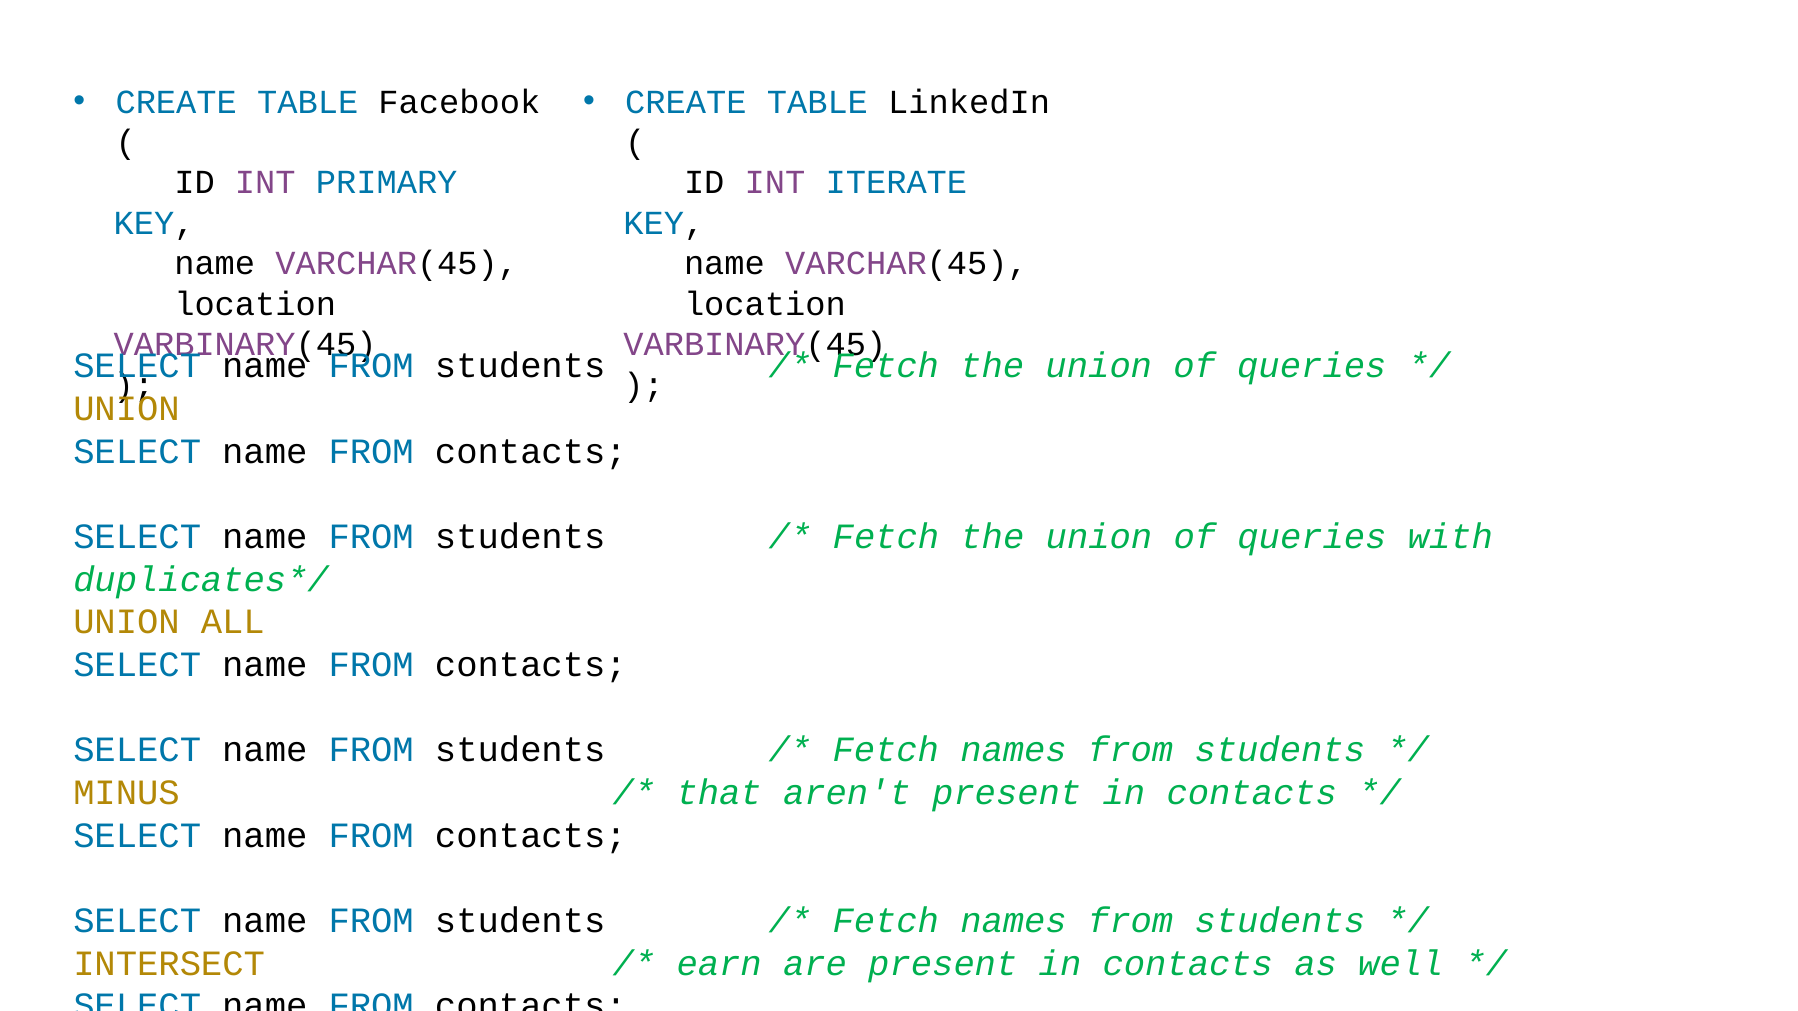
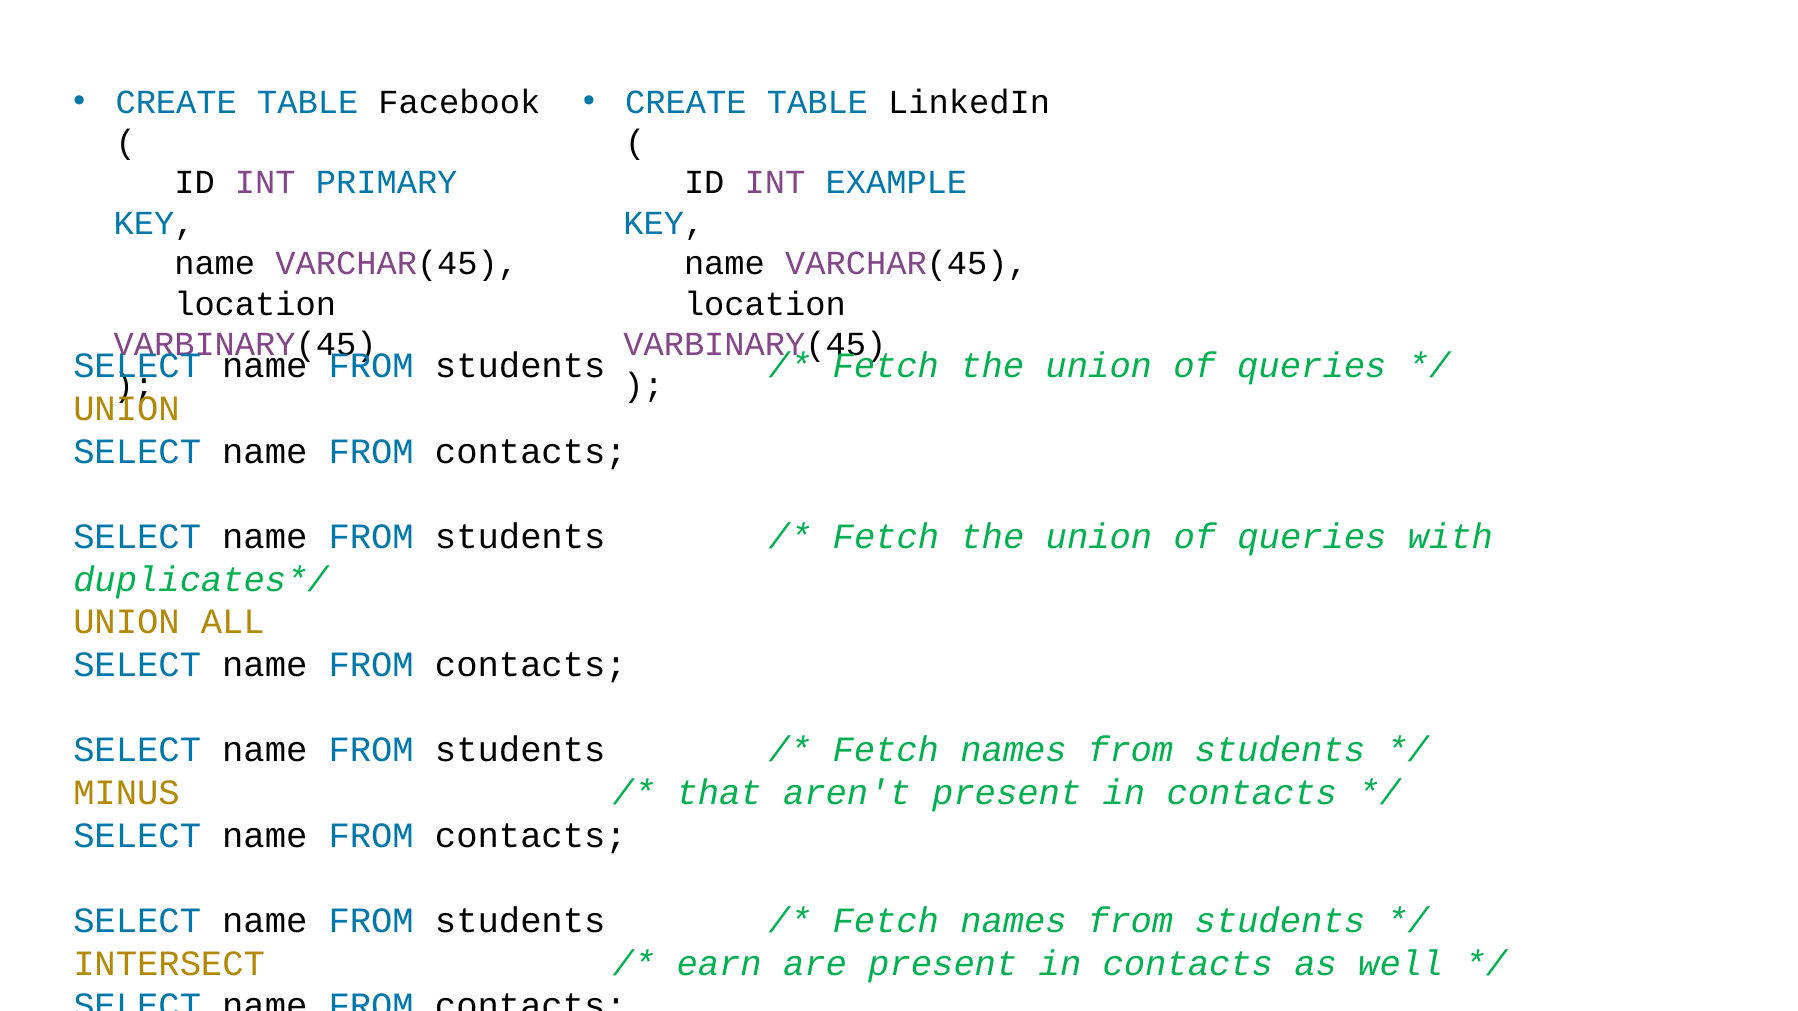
ITERATE: ITERATE -> EXAMPLE
